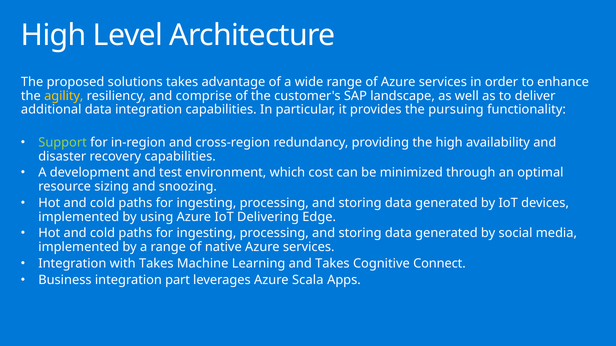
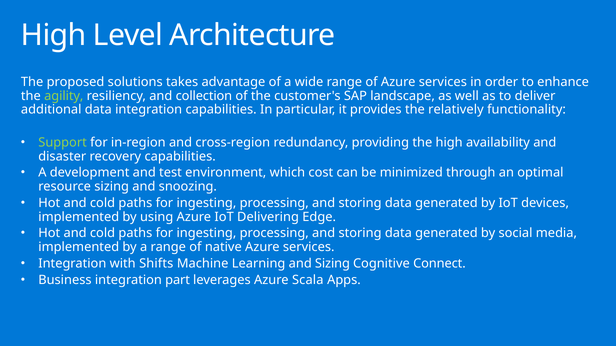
agility colour: yellow -> light green
comprise: comprise -> collection
pursuing: pursuing -> relatively
with Takes: Takes -> Shifts
and Takes: Takes -> Sizing
